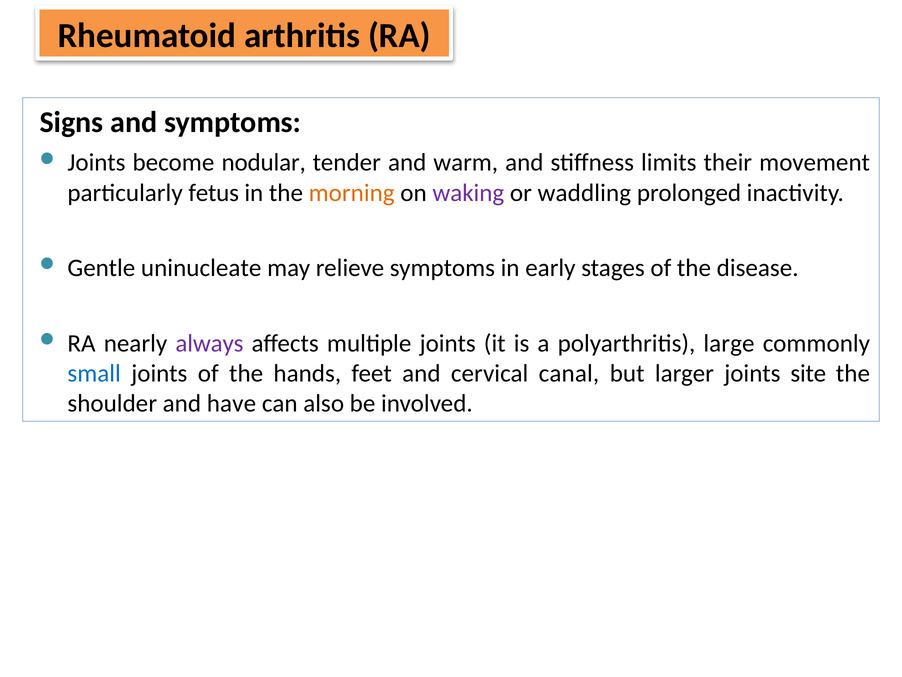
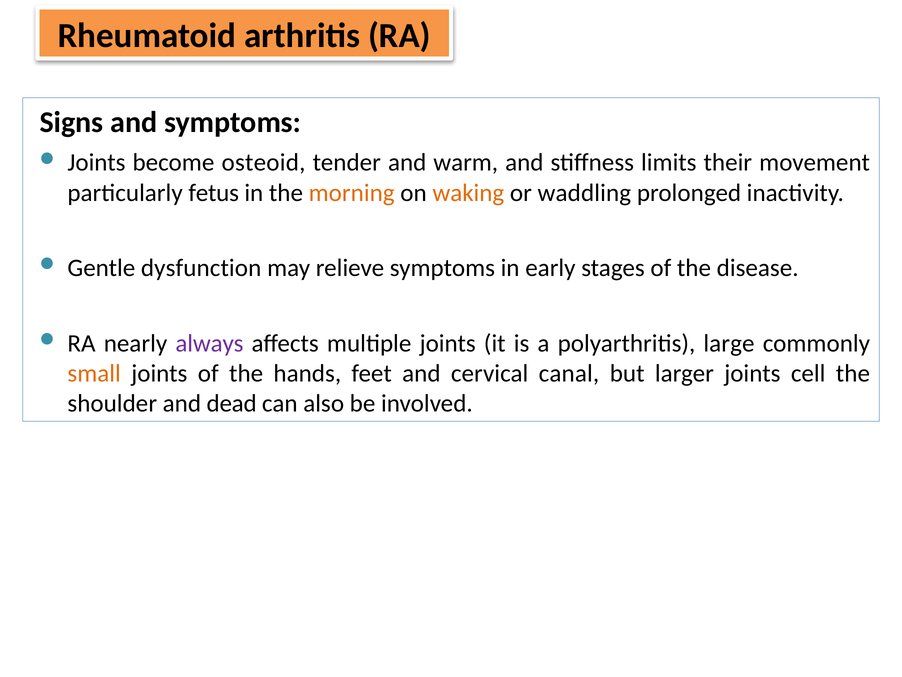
nodular: nodular -> osteoid
waking colour: purple -> orange
uninucleate: uninucleate -> dysfunction
small colour: blue -> orange
site: site -> cell
have: have -> dead
